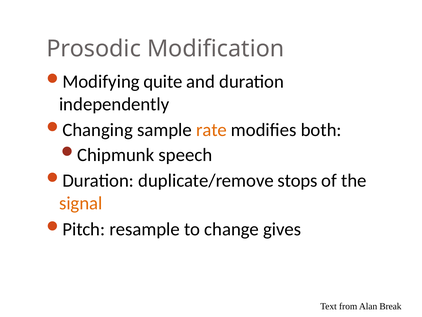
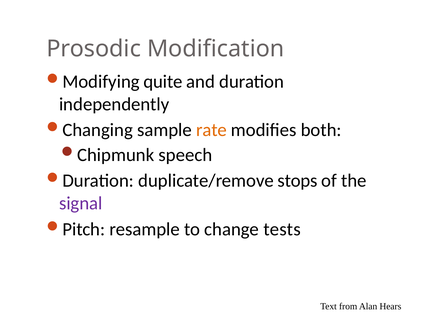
signal colour: orange -> purple
gives: gives -> tests
Break: Break -> Hears
